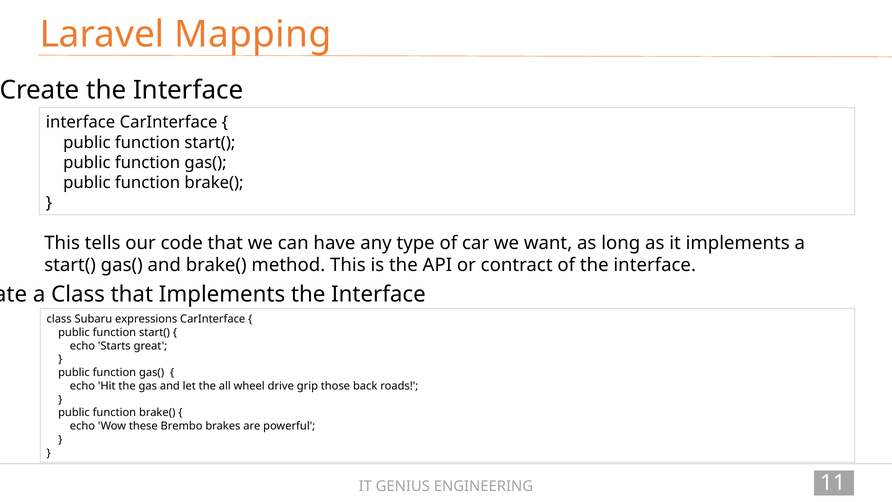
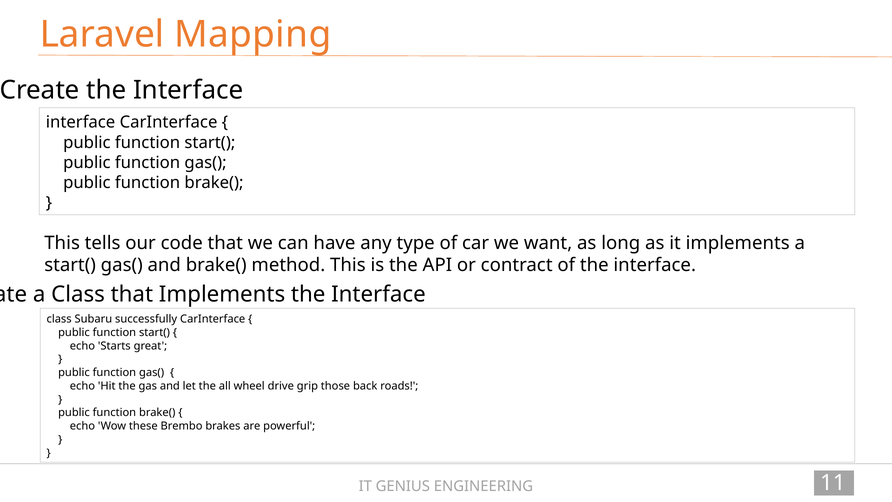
expressions: expressions -> successfully
